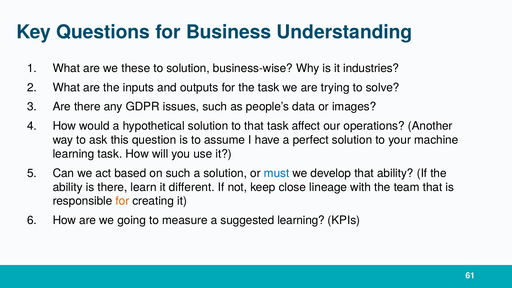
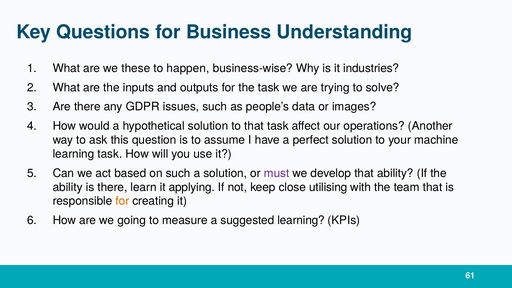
to solution: solution -> happen
must colour: blue -> purple
different: different -> applying
lineage: lineage -> utilising
